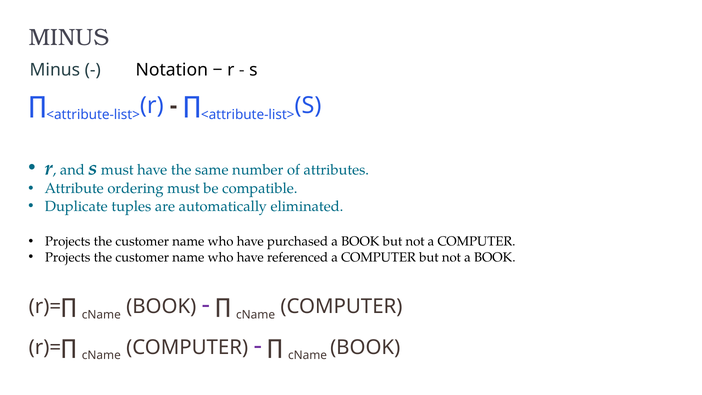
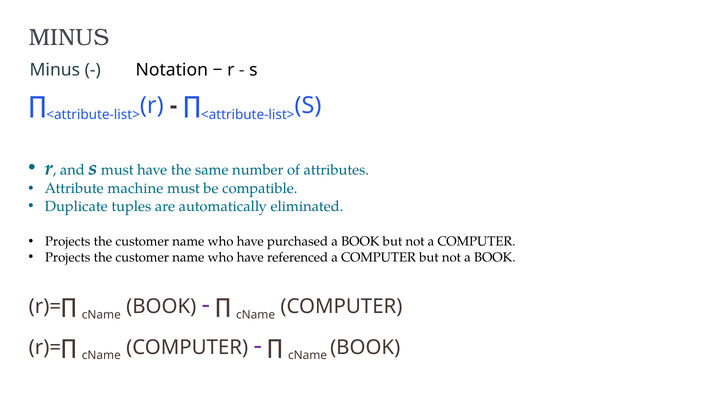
ordering: ordering -> machine
